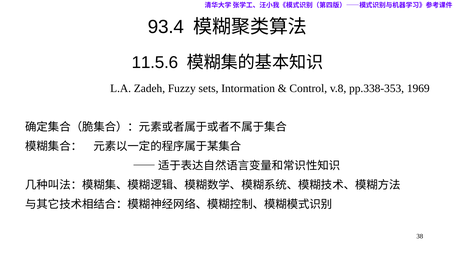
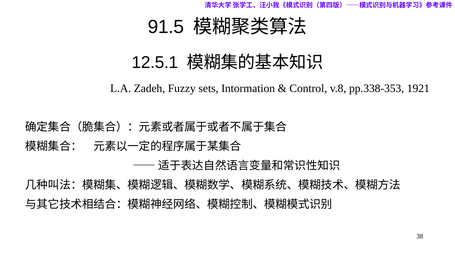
93.4: 93.4 -> 91.5
11.5.6: 11.5.6 -> 12.5.1
1969: 1969 -> 1921
